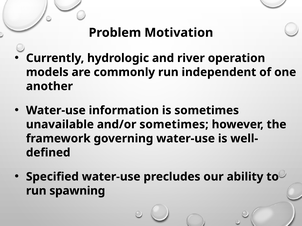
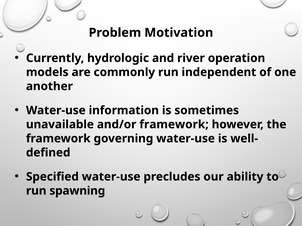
and/or sometimes: sometimes -> framework
